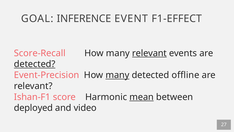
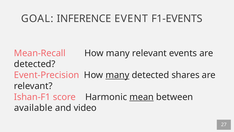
F1-EFFECT: F1-EFFECT -> F1-EVENTS
Score-Recall: Score-Recall -> Mean-Recall
relevant at (149, 53) underline: present -> none
detected at (35, 64) underline: present -> none
offline: offline -> shares
deployed: deployed -> available
